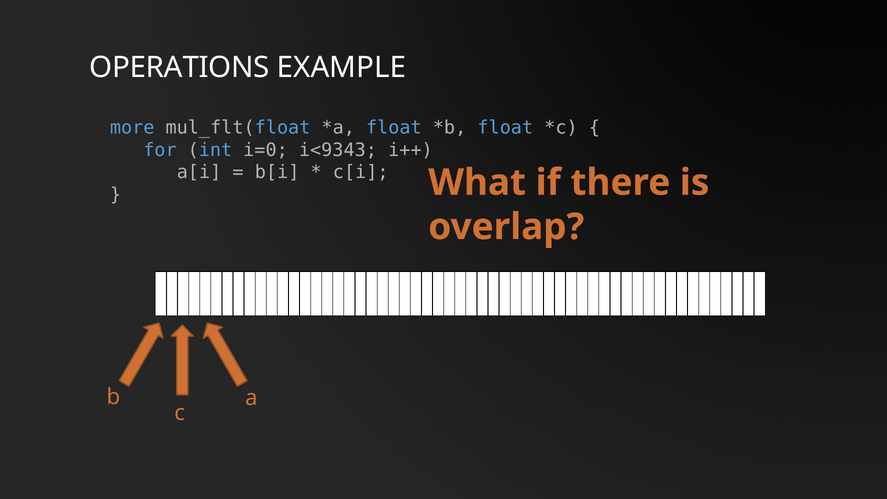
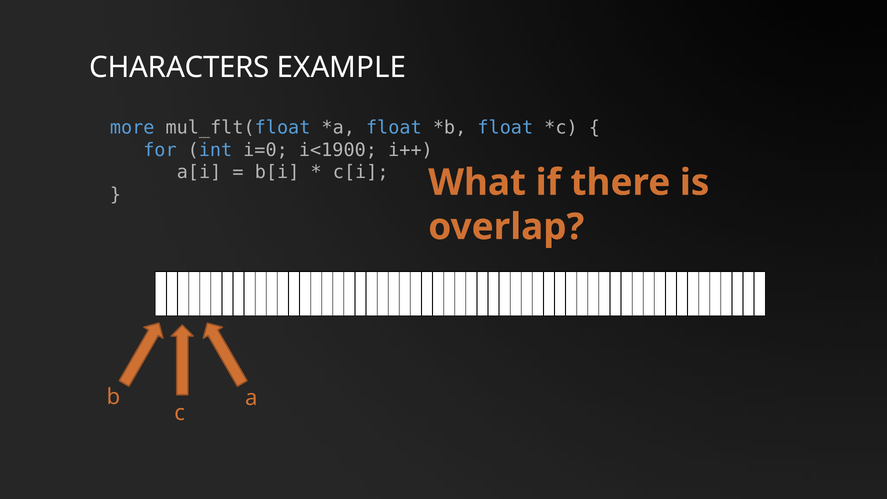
OPERATIONS: OPERATIONS -> CHARACTERS
i<9343: i<9343 -> i<1900
